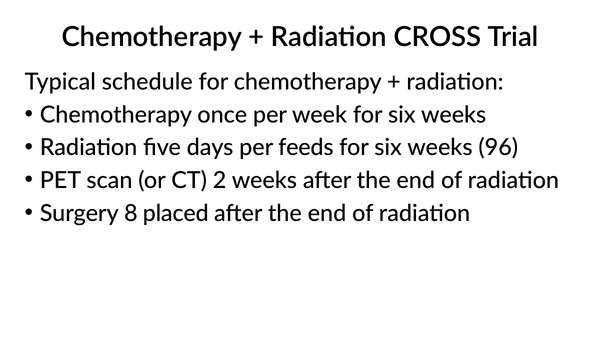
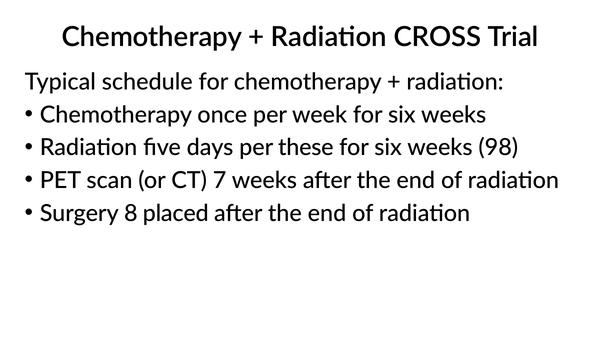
feeds: feeds -> these
96: 96 -> 98
2: 2 -> 7
